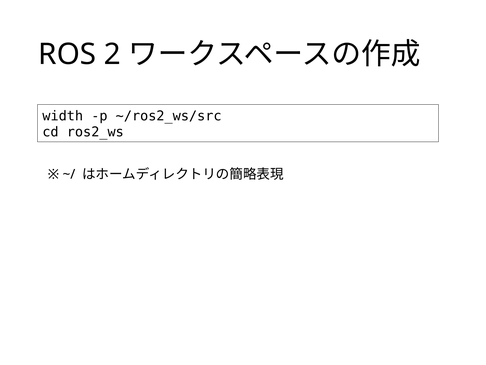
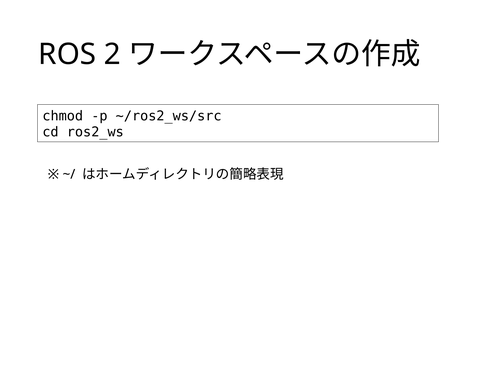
width: width -> chmod
